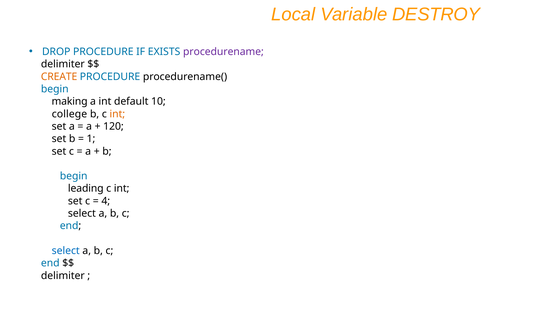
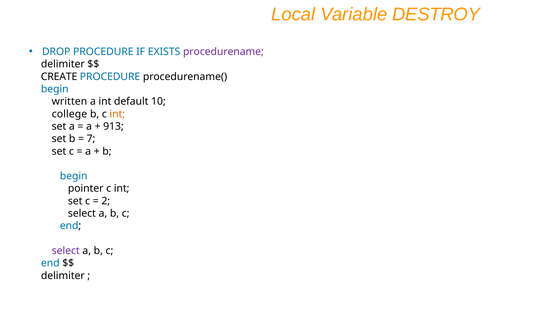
CREATE colour: orange -> black
making: making -> written
120: 120 -> 913
1: 1 -> 7
leading: leading -> pointer
4: 4 -> 2
select at (66, 251) colour: blue -> purple
